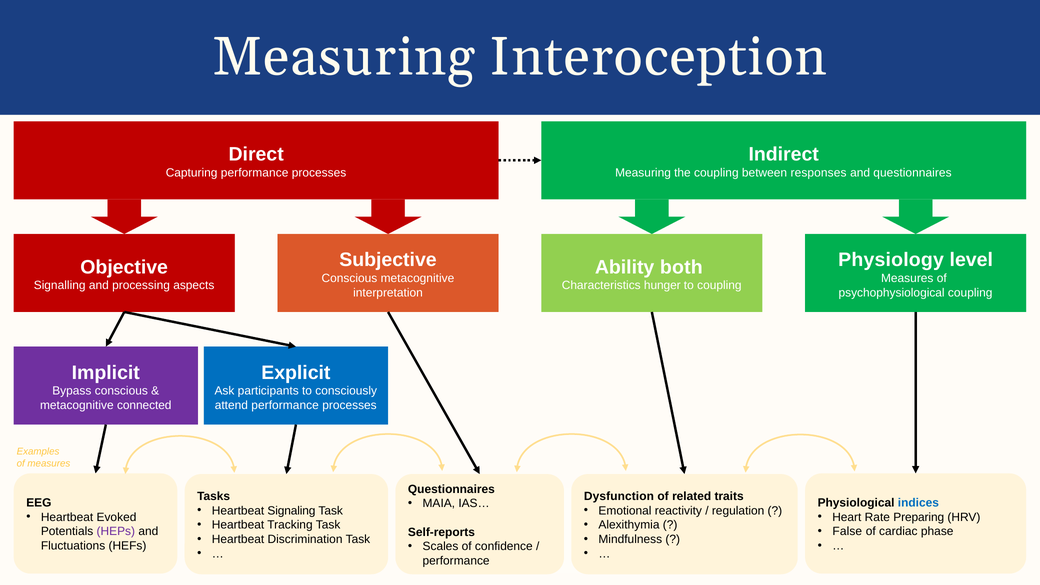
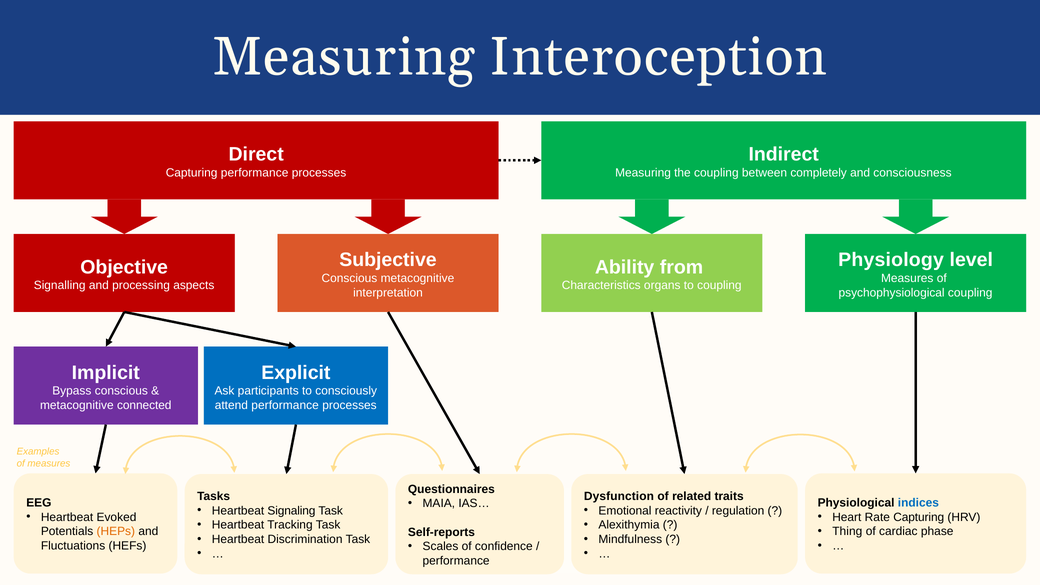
responses: responses -> completely
and questionnaires: questionnaires -> consciousness
both: both -> from
hunger: hunger -> organs
Rate Preparing: Preparing -> Capturing
False: False -> Thing
HEPs colour: purple -> orange
